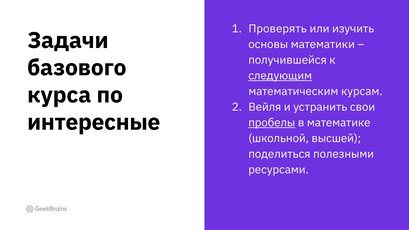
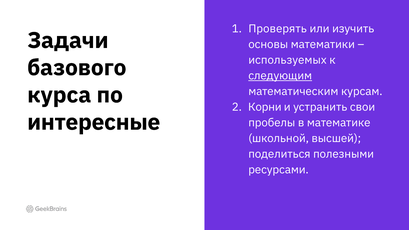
получившейся: получившейся -> используемых
Вейля: Вейля -> Корни
пробелы underline: present -> none
